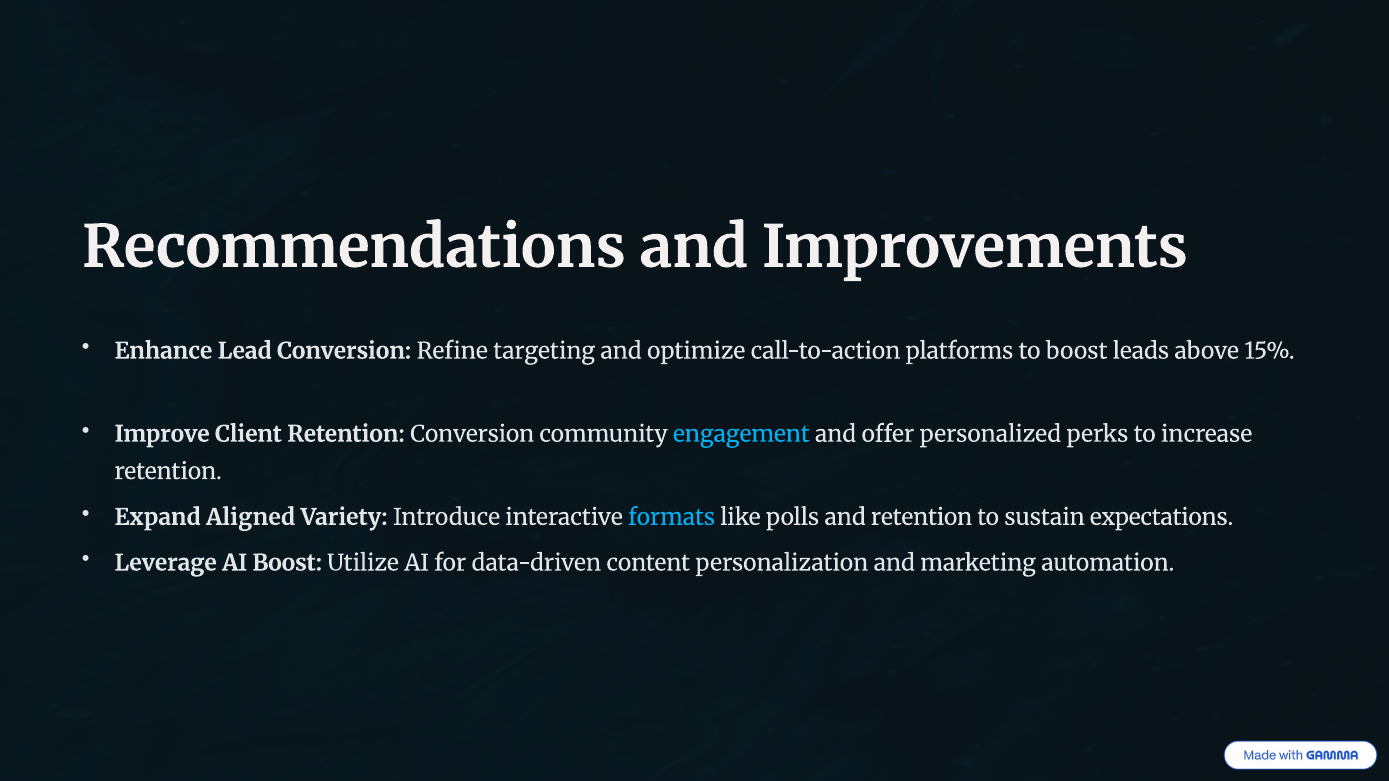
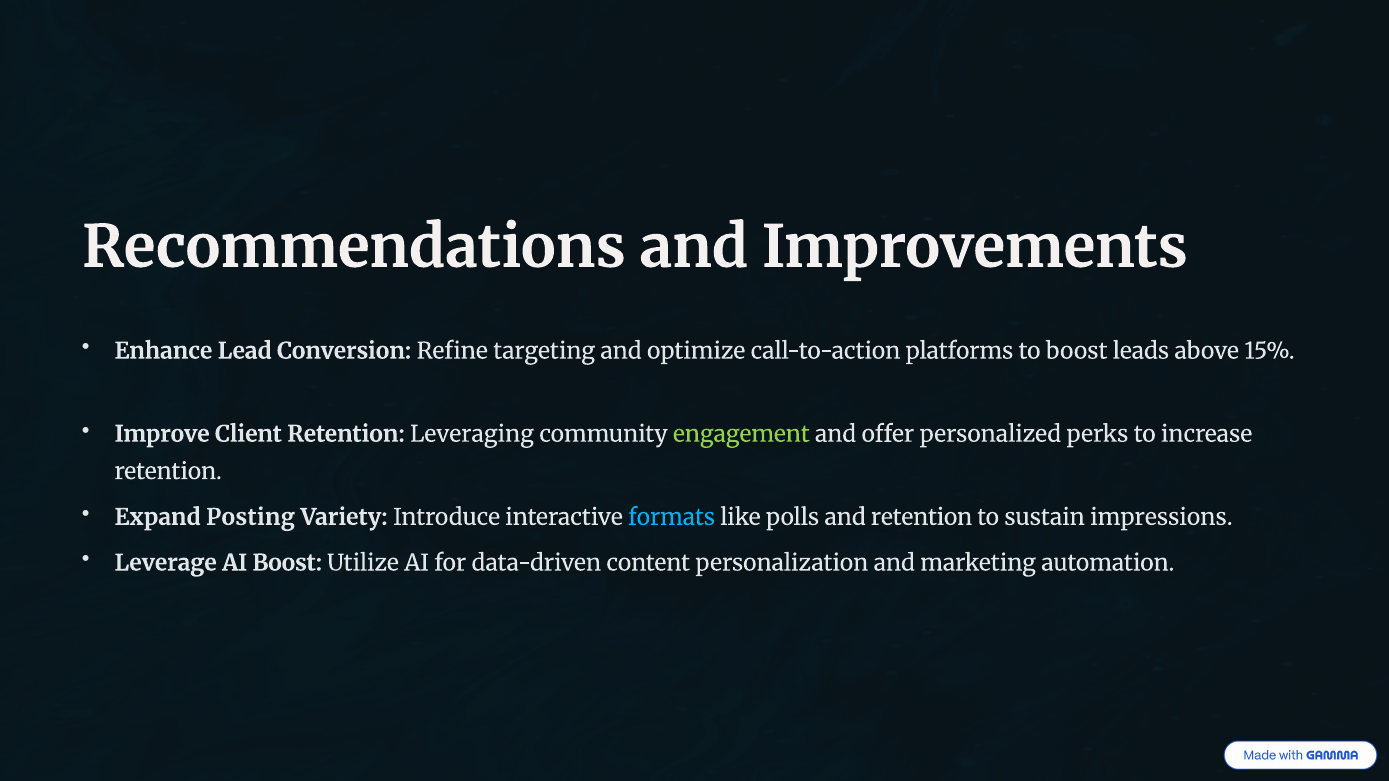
Retention Conversion: Conversion -> Leveraging
engagement colour: light blue -> light green
Aligned: Aligned -> Posting
expectations: expectations -> impressions
